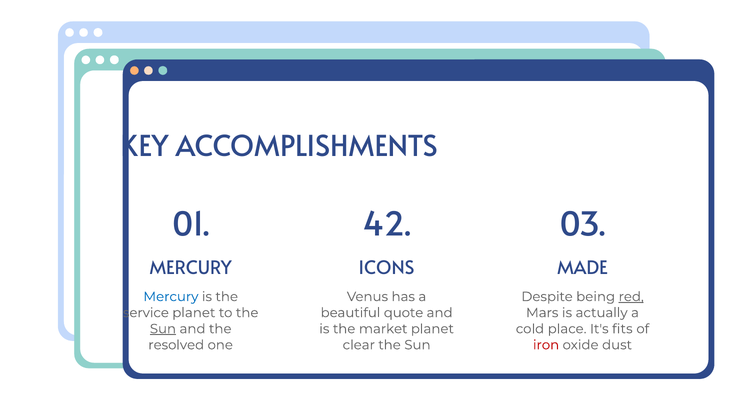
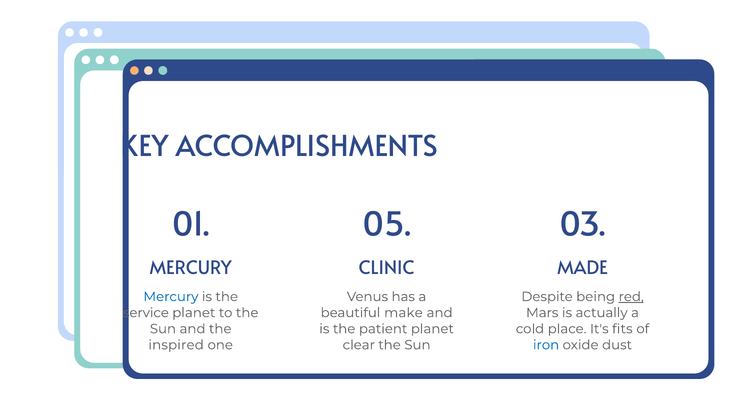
42: 42 -> 05
ICONS: ICONS -> CLINIC
quote: quote -> make
Sun at (163, 329) underline: present -> none
market: market -> patient
resolved: resolved -> inspired
iron colour: red -> blue
